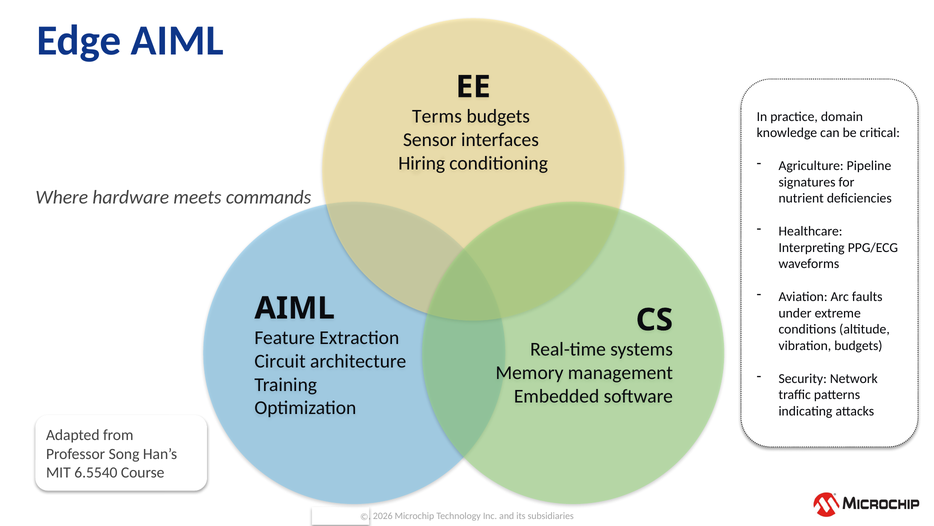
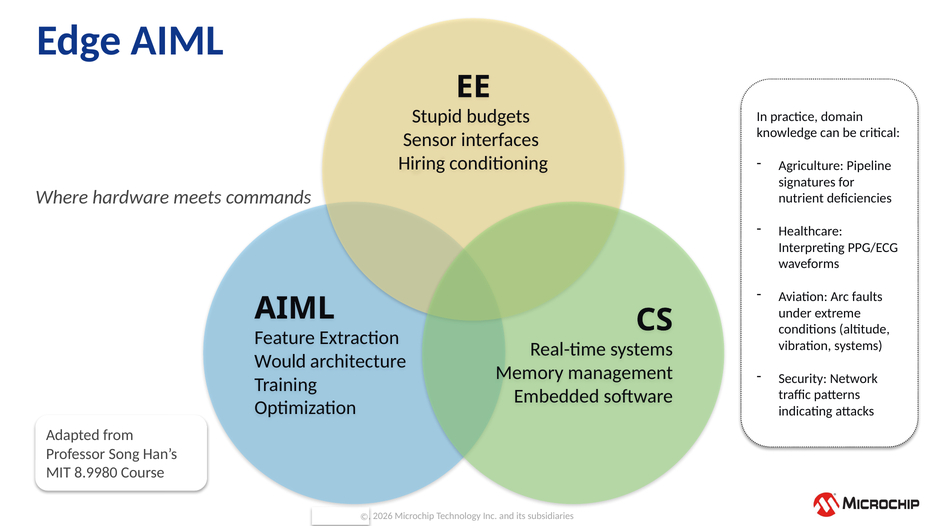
Terms: Terms -> Stupid
vibration budgets: budgets -> systems
Circuit: Circuit -> Would
6.5540: 6.5540 -> 8.9980
